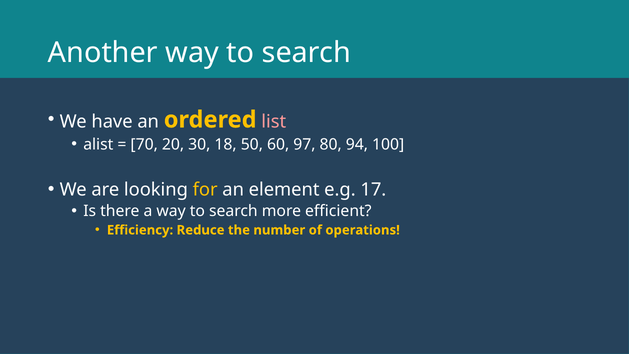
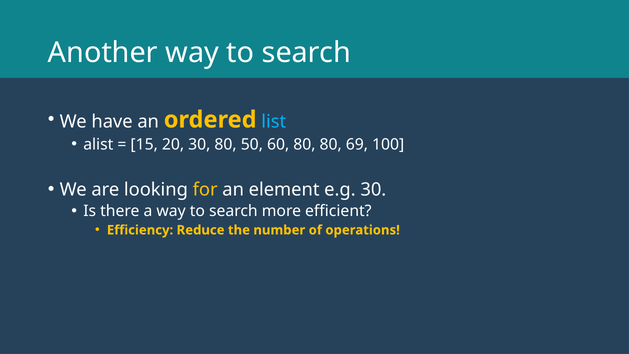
list colour: pink -> light blue
70: 70 -> 15
30 18: 18 -> 80
60 97: 97 -> 80
94: 94 -> 69
e.g 17: 17 -> 30
